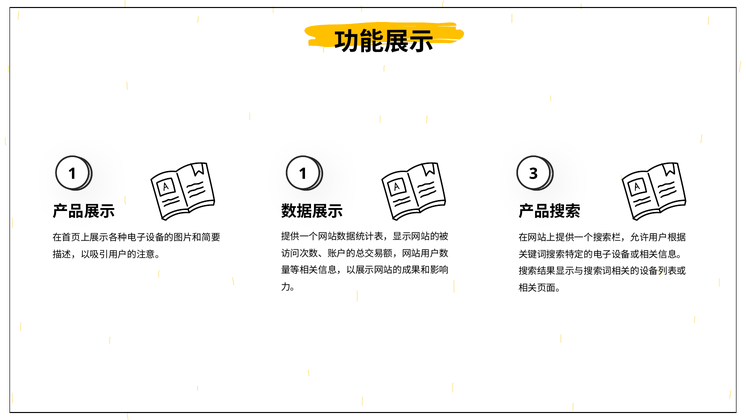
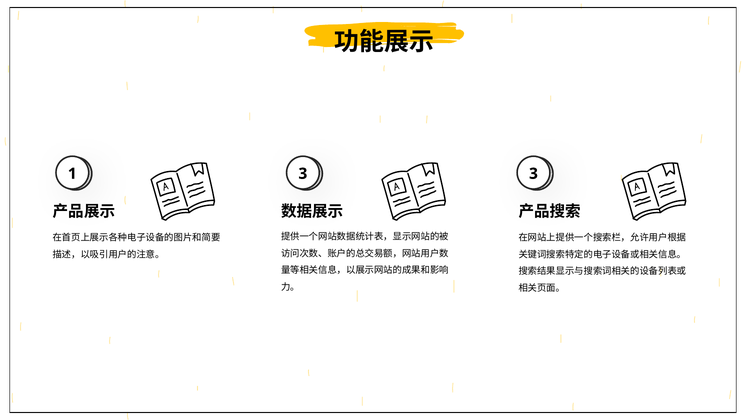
1 1: 1 -> 3
